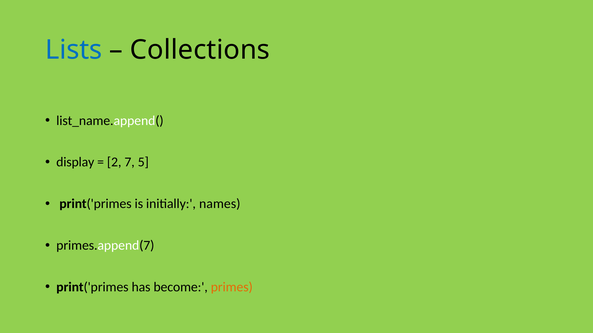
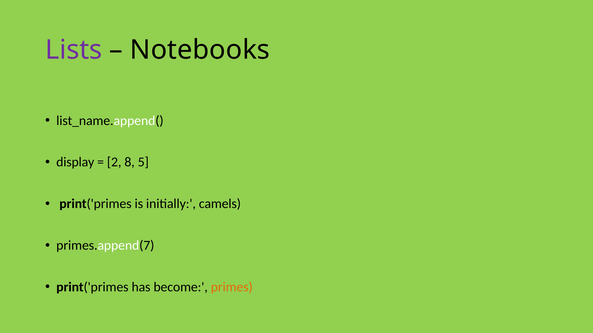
Lists colour: blue -> purple
Collections: Collections -> Notebooks
7: 7 -> 8
names: names -> camels
